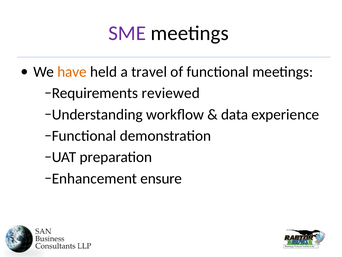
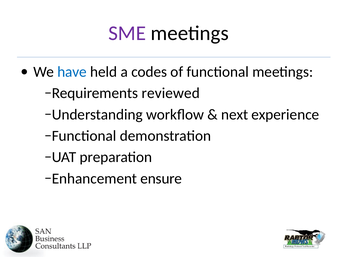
have colour: orange -> blue
travel: travel -> codes
data: data -> next
